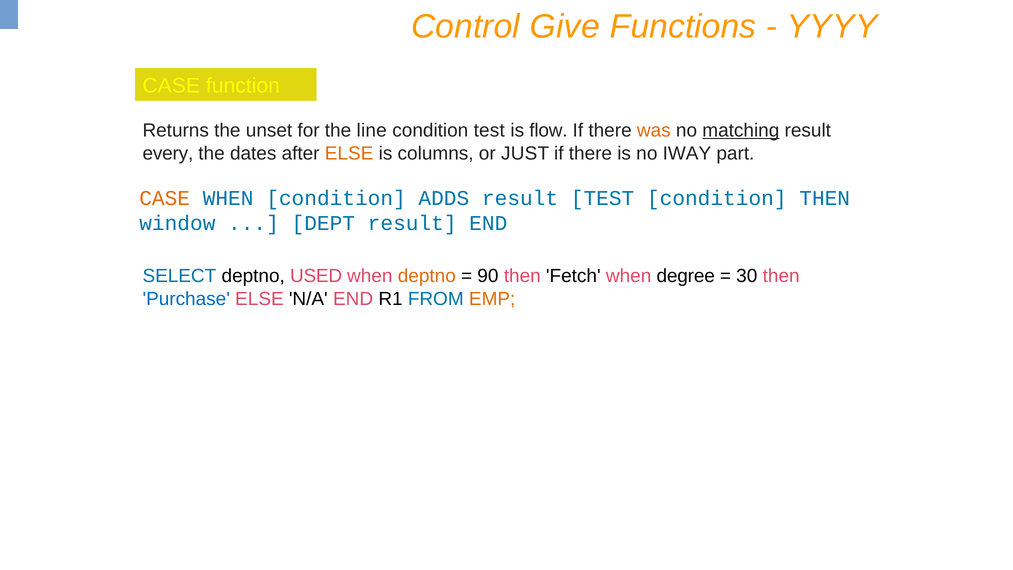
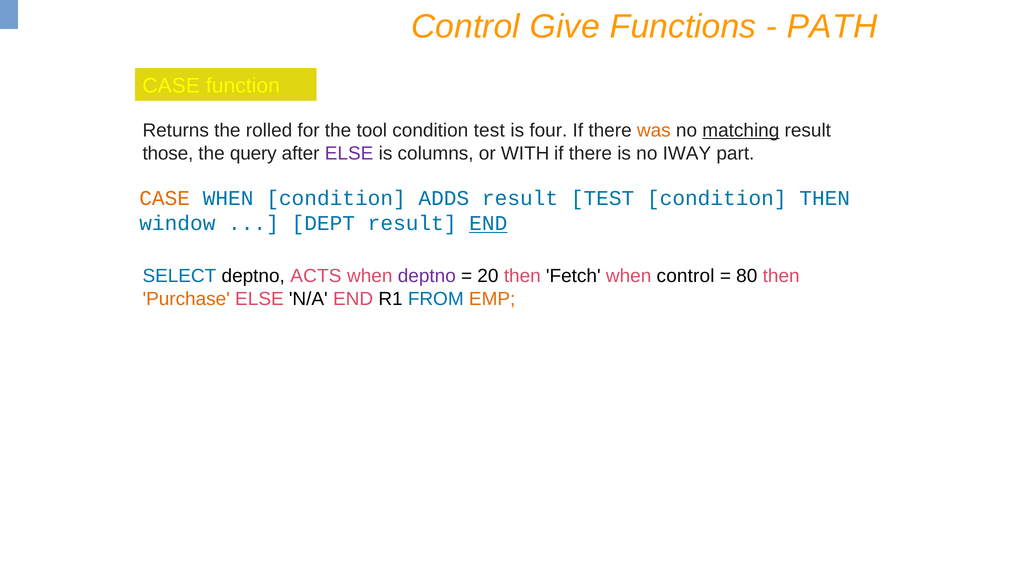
YYYY: YYYY -> PATH
unset: unset -> rolled
line: line -> tool
flow: flow -> four
every: every -> those
dates: dates -> query
ELSE at (349, 153) colour: orange -> purple
JUST: JUST -> WITH
END at (488, 223) underline: none -> present
USED: USED -> ACTS
deptno at (427, 276) colour: orange -> purple
90: 90 -> 20
when degree: degree -> control
30: 30 -> 80
Purchase colour: blue -> orange
